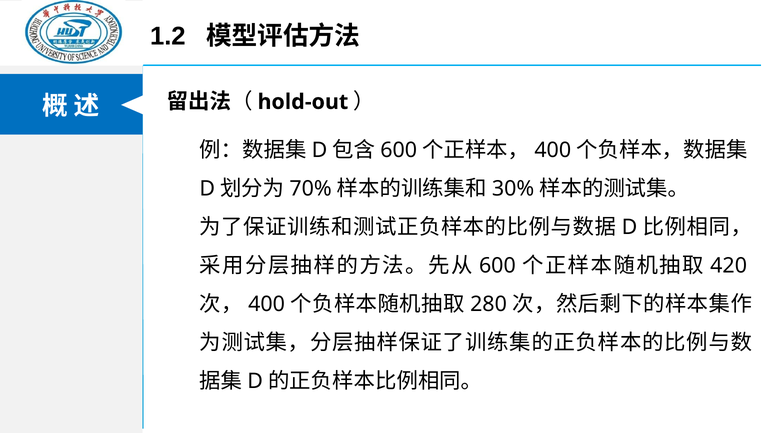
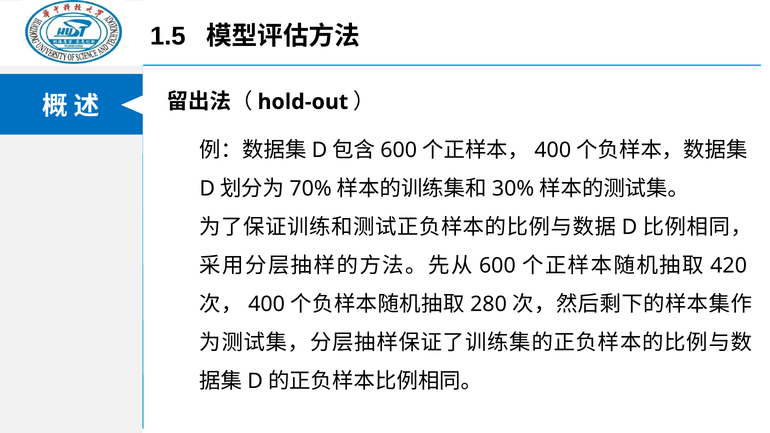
1.2: 1.2 -> 1.5
